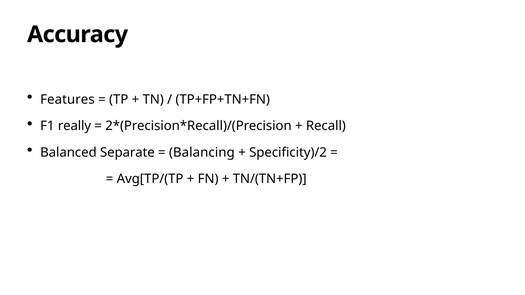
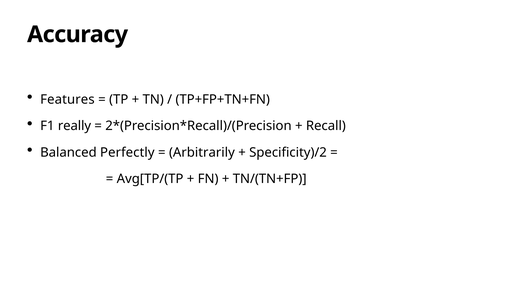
Separate: Separate -> Perfectly
Balancing: Balancing -> Arbitrarily
